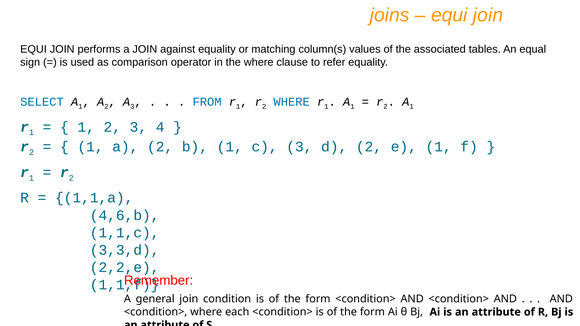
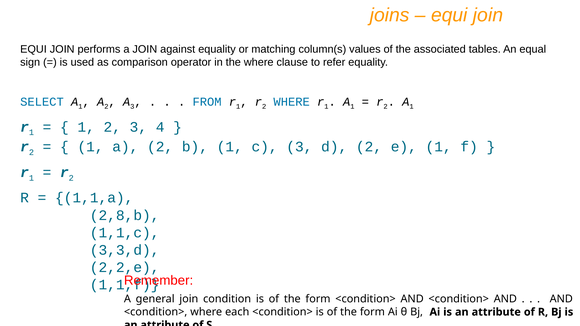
4,6,b: 4,6,b -> 2,8,b
